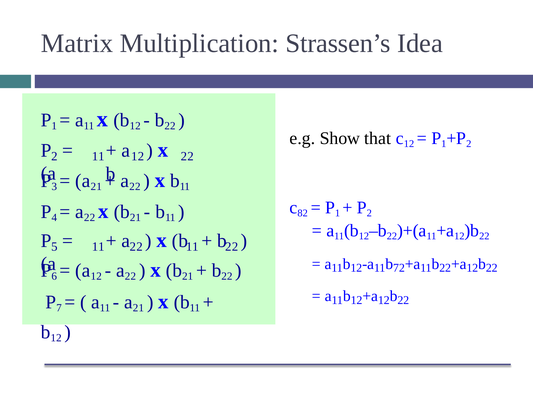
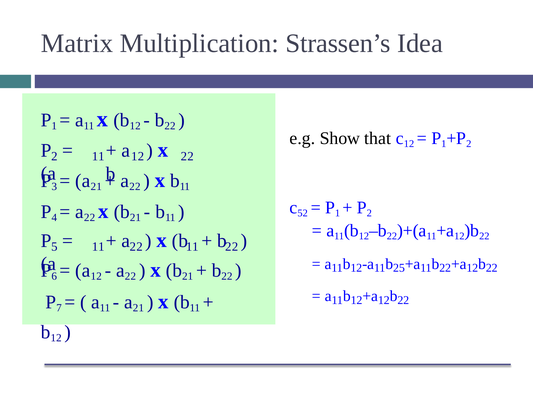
82: 82 -> 52
72: 72 -> 25
